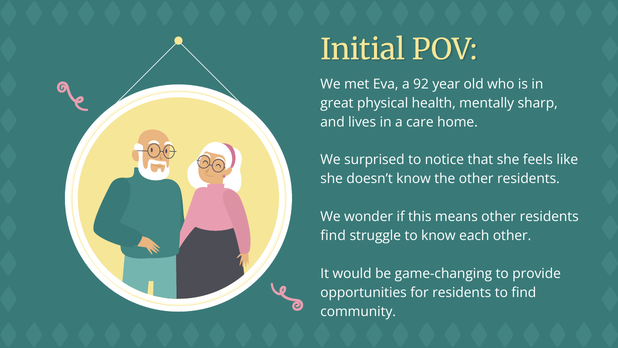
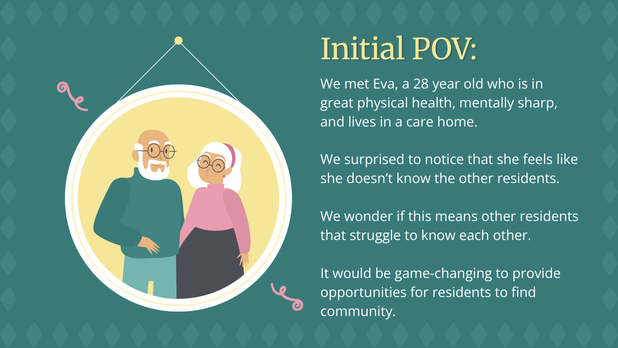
92: 92 -> 28
find at (333, 235): find -> that
